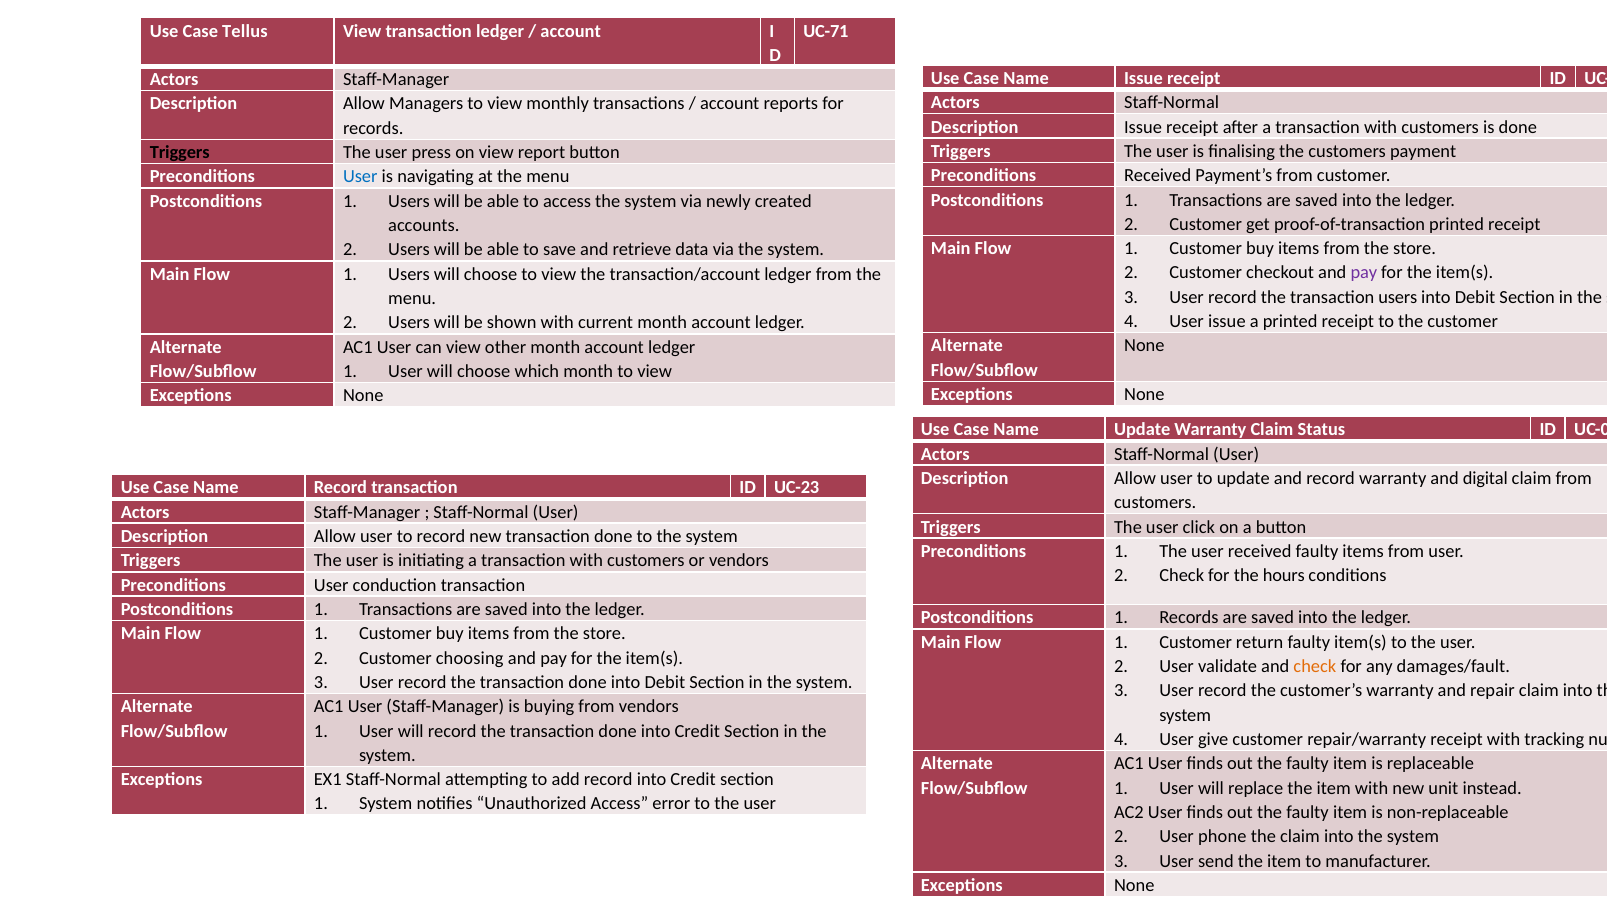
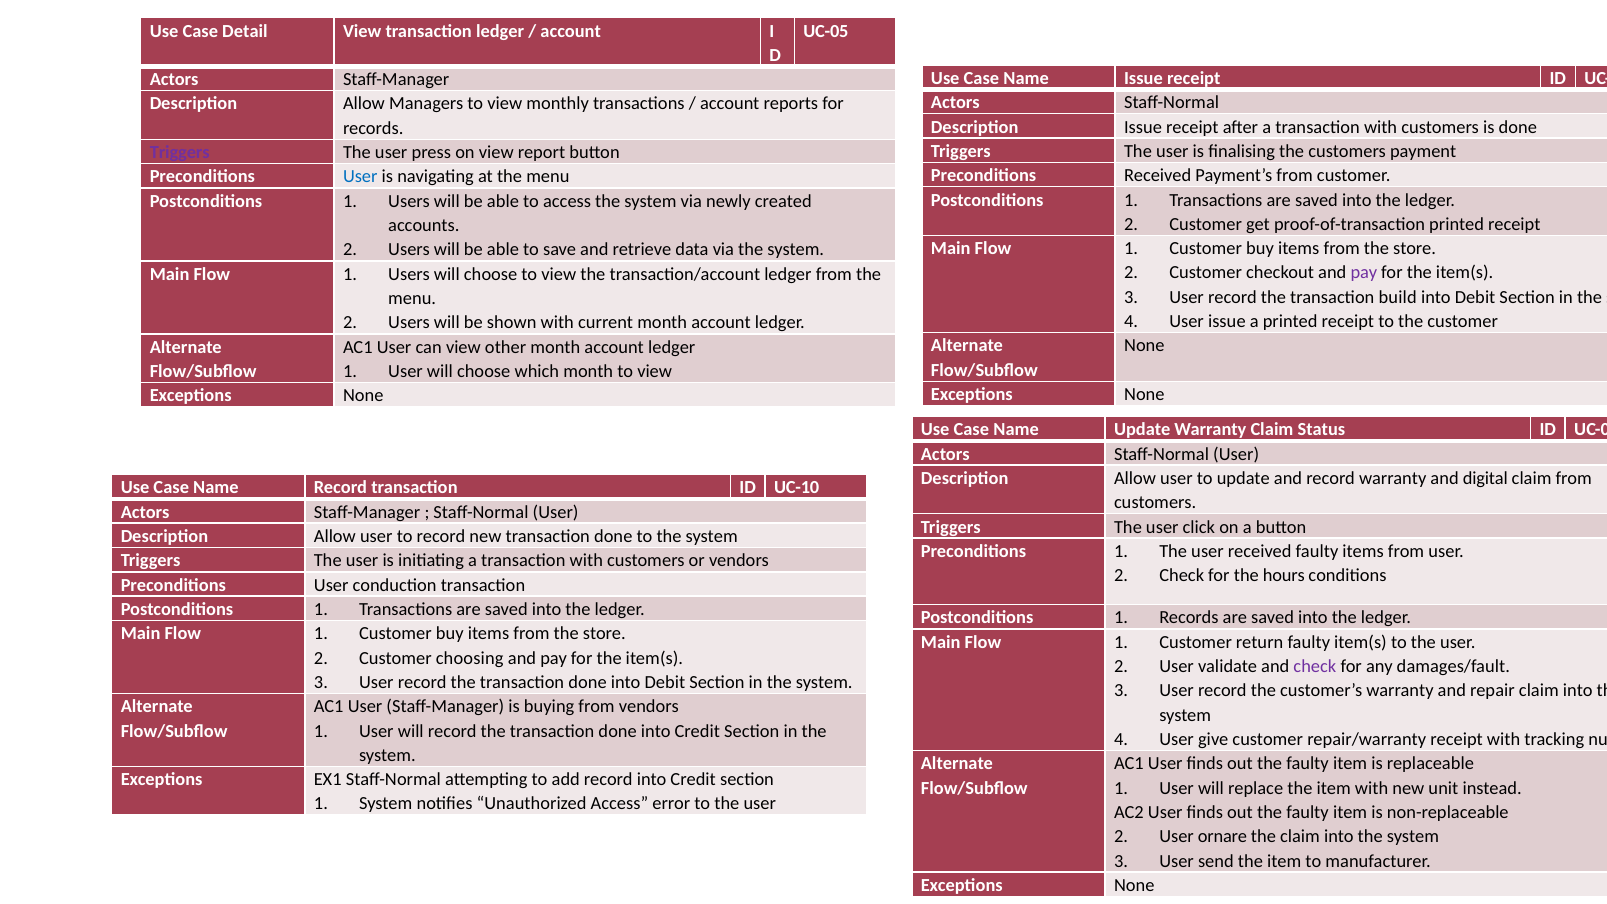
Tellus: Tellus -> Detail
UC-71 at (826, 31): UC-71 -> UC-05
Triggers at (180, 153) colour: black -> purple
transaction users: users -> build
UC-23: UC-23 -> UC-10
check at (1315, 666) colour: orange -> purple
phone: phone -> ornare
